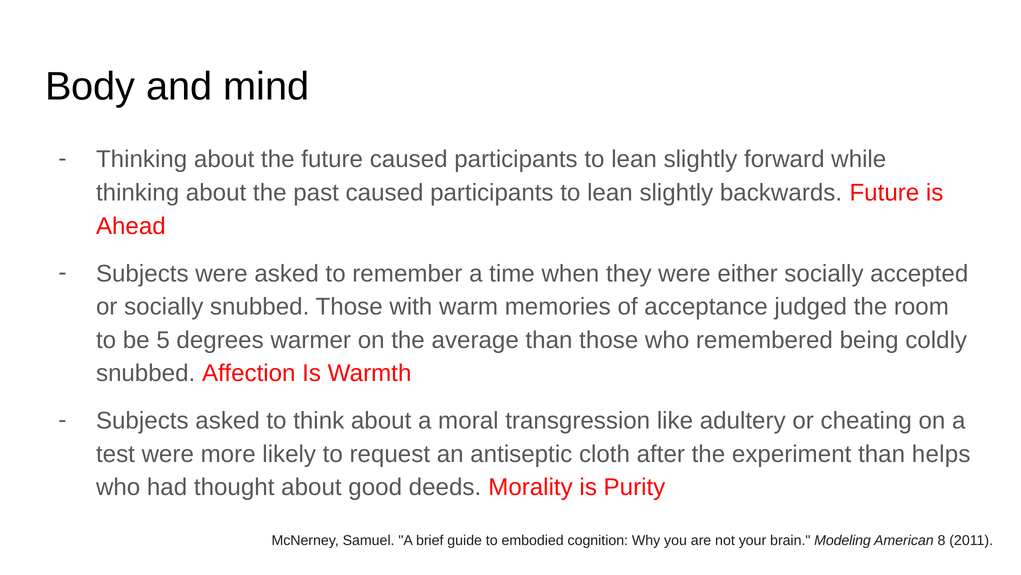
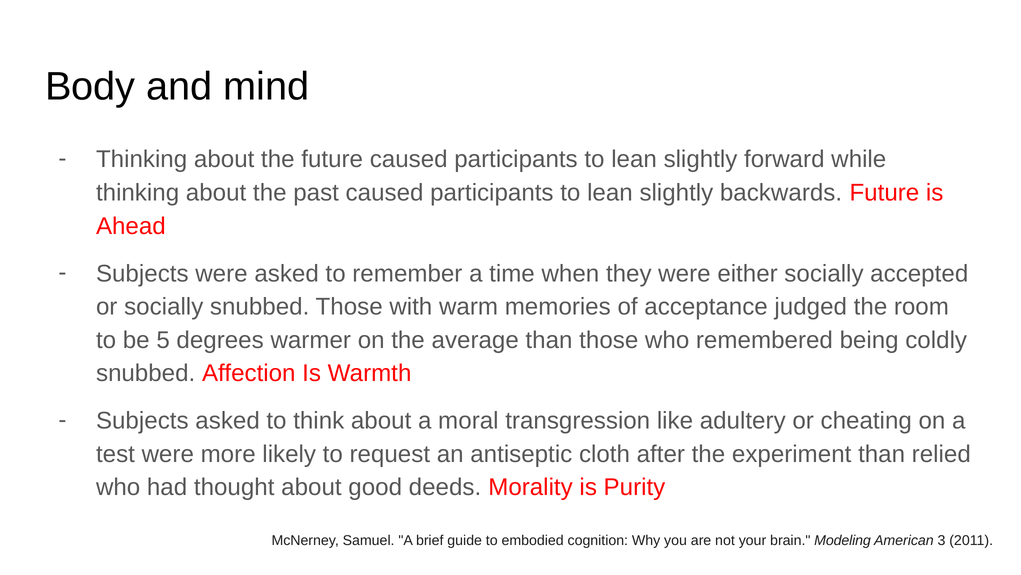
helps: helps -> relied
8: 8 -> 3
